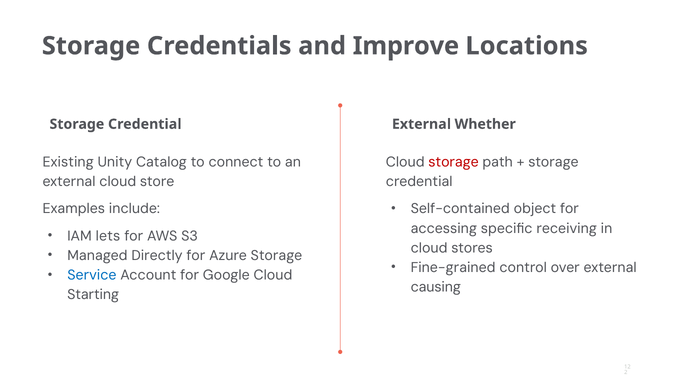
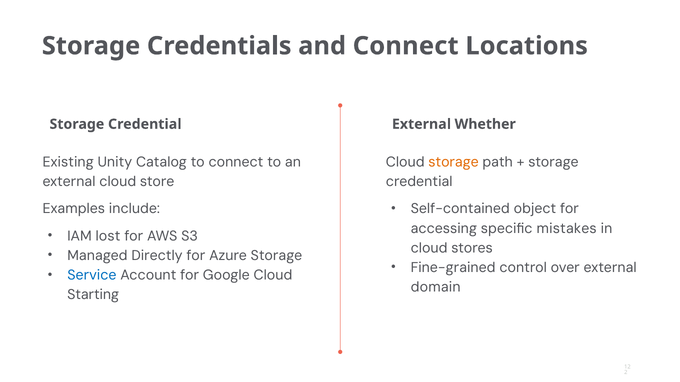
and Improve: Improve -> Connect
storage at (454, 162) colour: red -> orange
receiving: receiving -> mistakes
lets: lets -> lost
causing: causing -> domain
